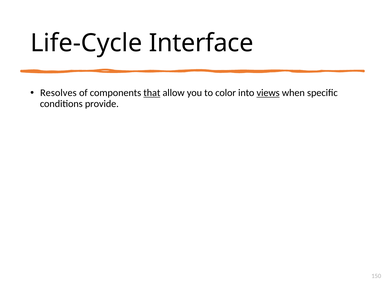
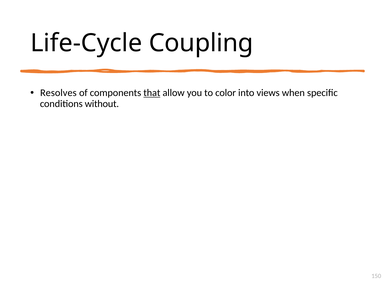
Interface: Interface -> Coupling
views underline: present -> none
provide: provide -> without
